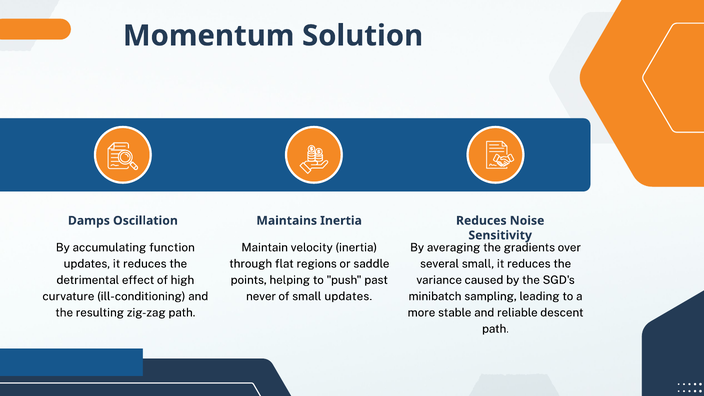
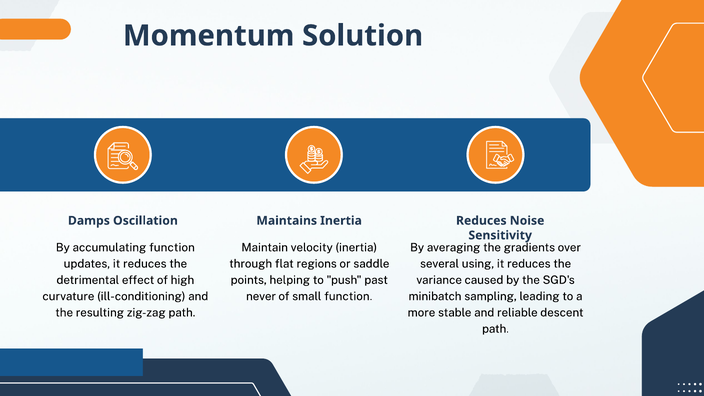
several small: small -> using
small updates: updates -> function
